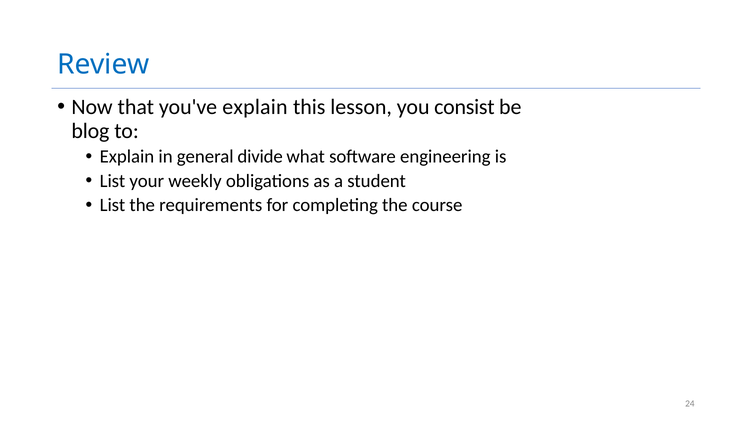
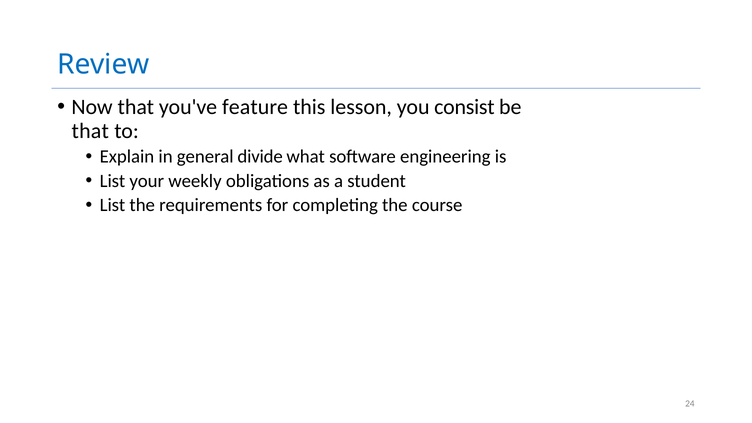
you've explain: explain -> feature
blog at (90, 131): blog -> that
